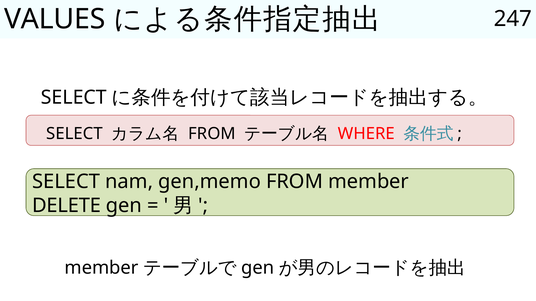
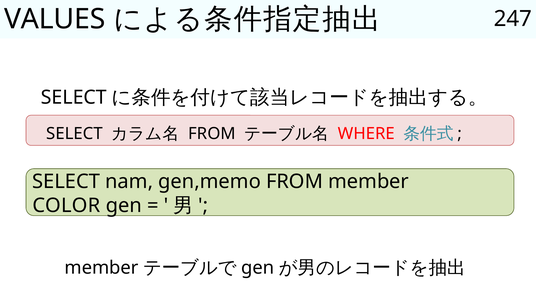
DELETE: DELETE -> COLOR
